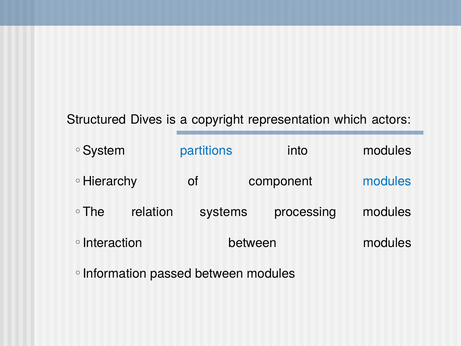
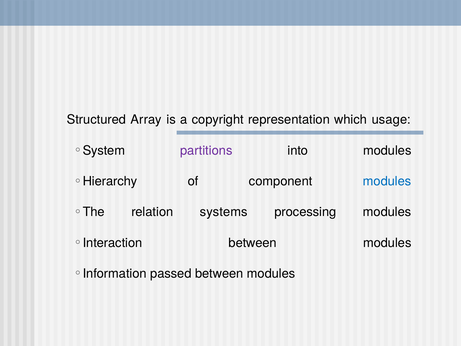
Dives: Dives -> Array
actors: actors -> usage
partitions colour: blue -> purple
